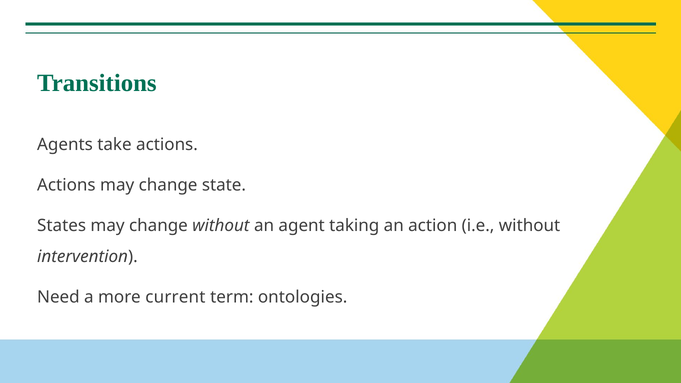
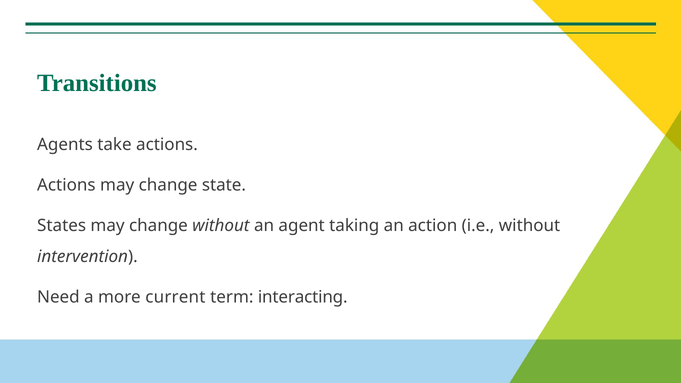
ontologies: ontologies -> interacting
